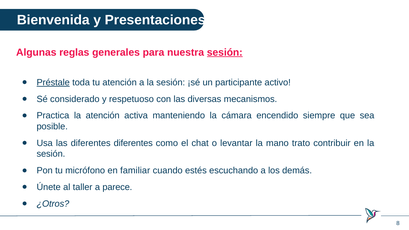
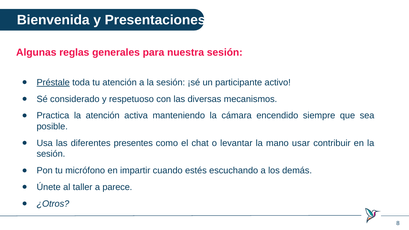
sesión at (225, 52) underline: present -> none
diferentes diferentes: diferentes -> presentes
trato: trato -> usar
familiar: familiar -> impartir
